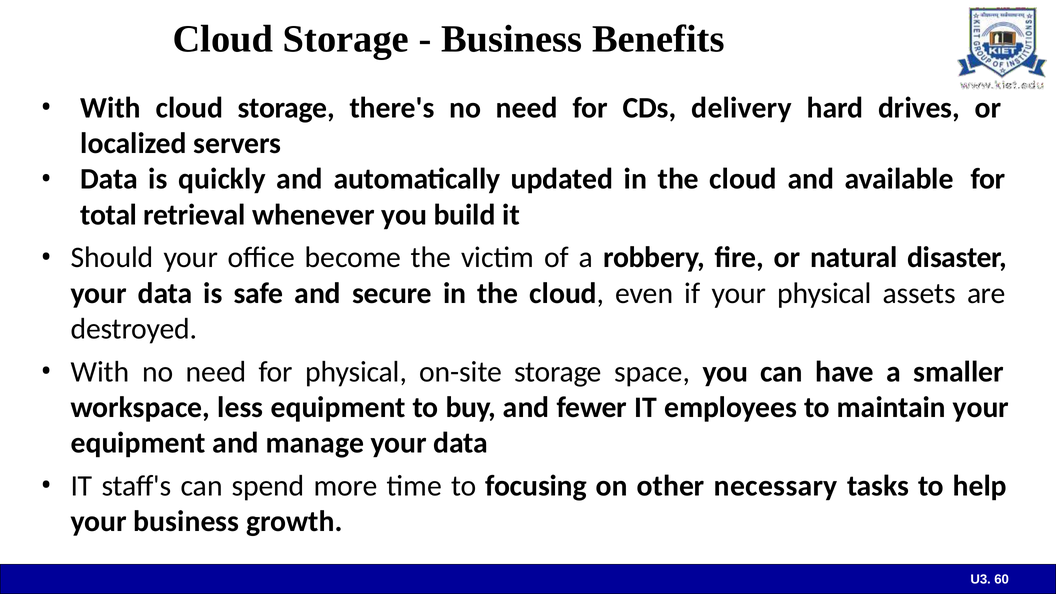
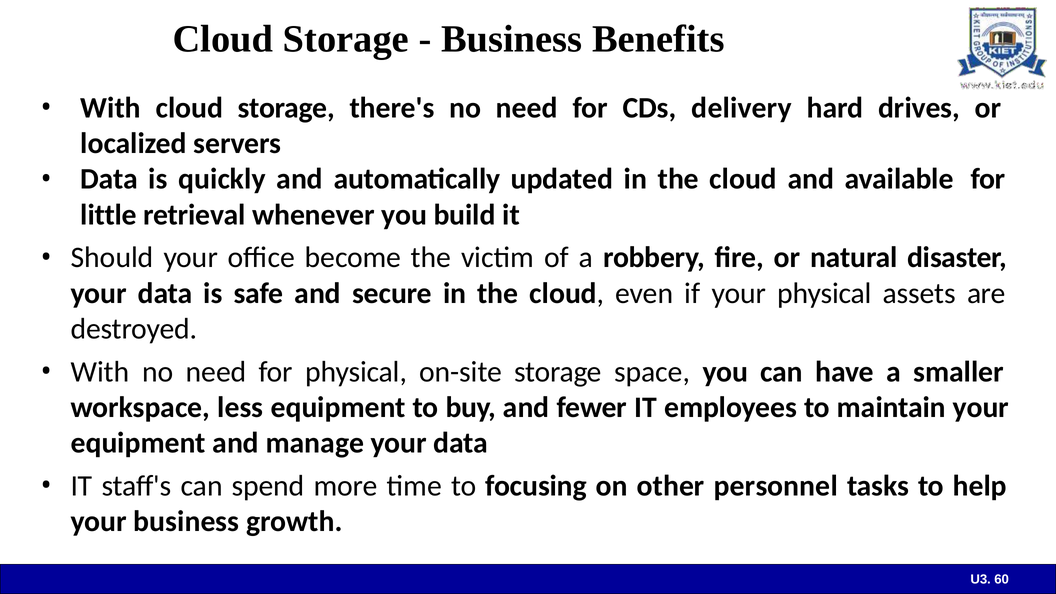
total: total -> little
necessary: necessary -> personnel
